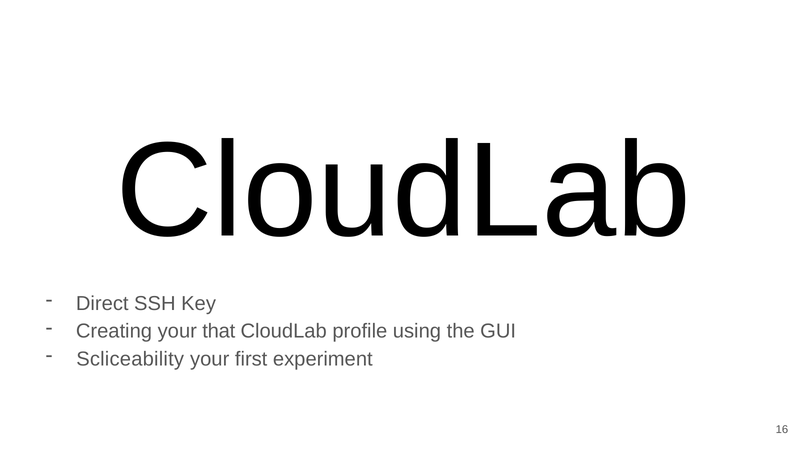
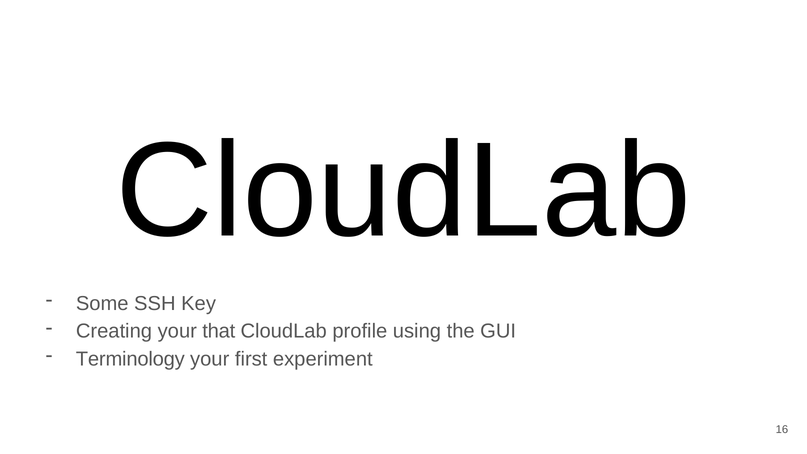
Direct: Direct -> Some
Scliceability: Scliceability -> Terminology
